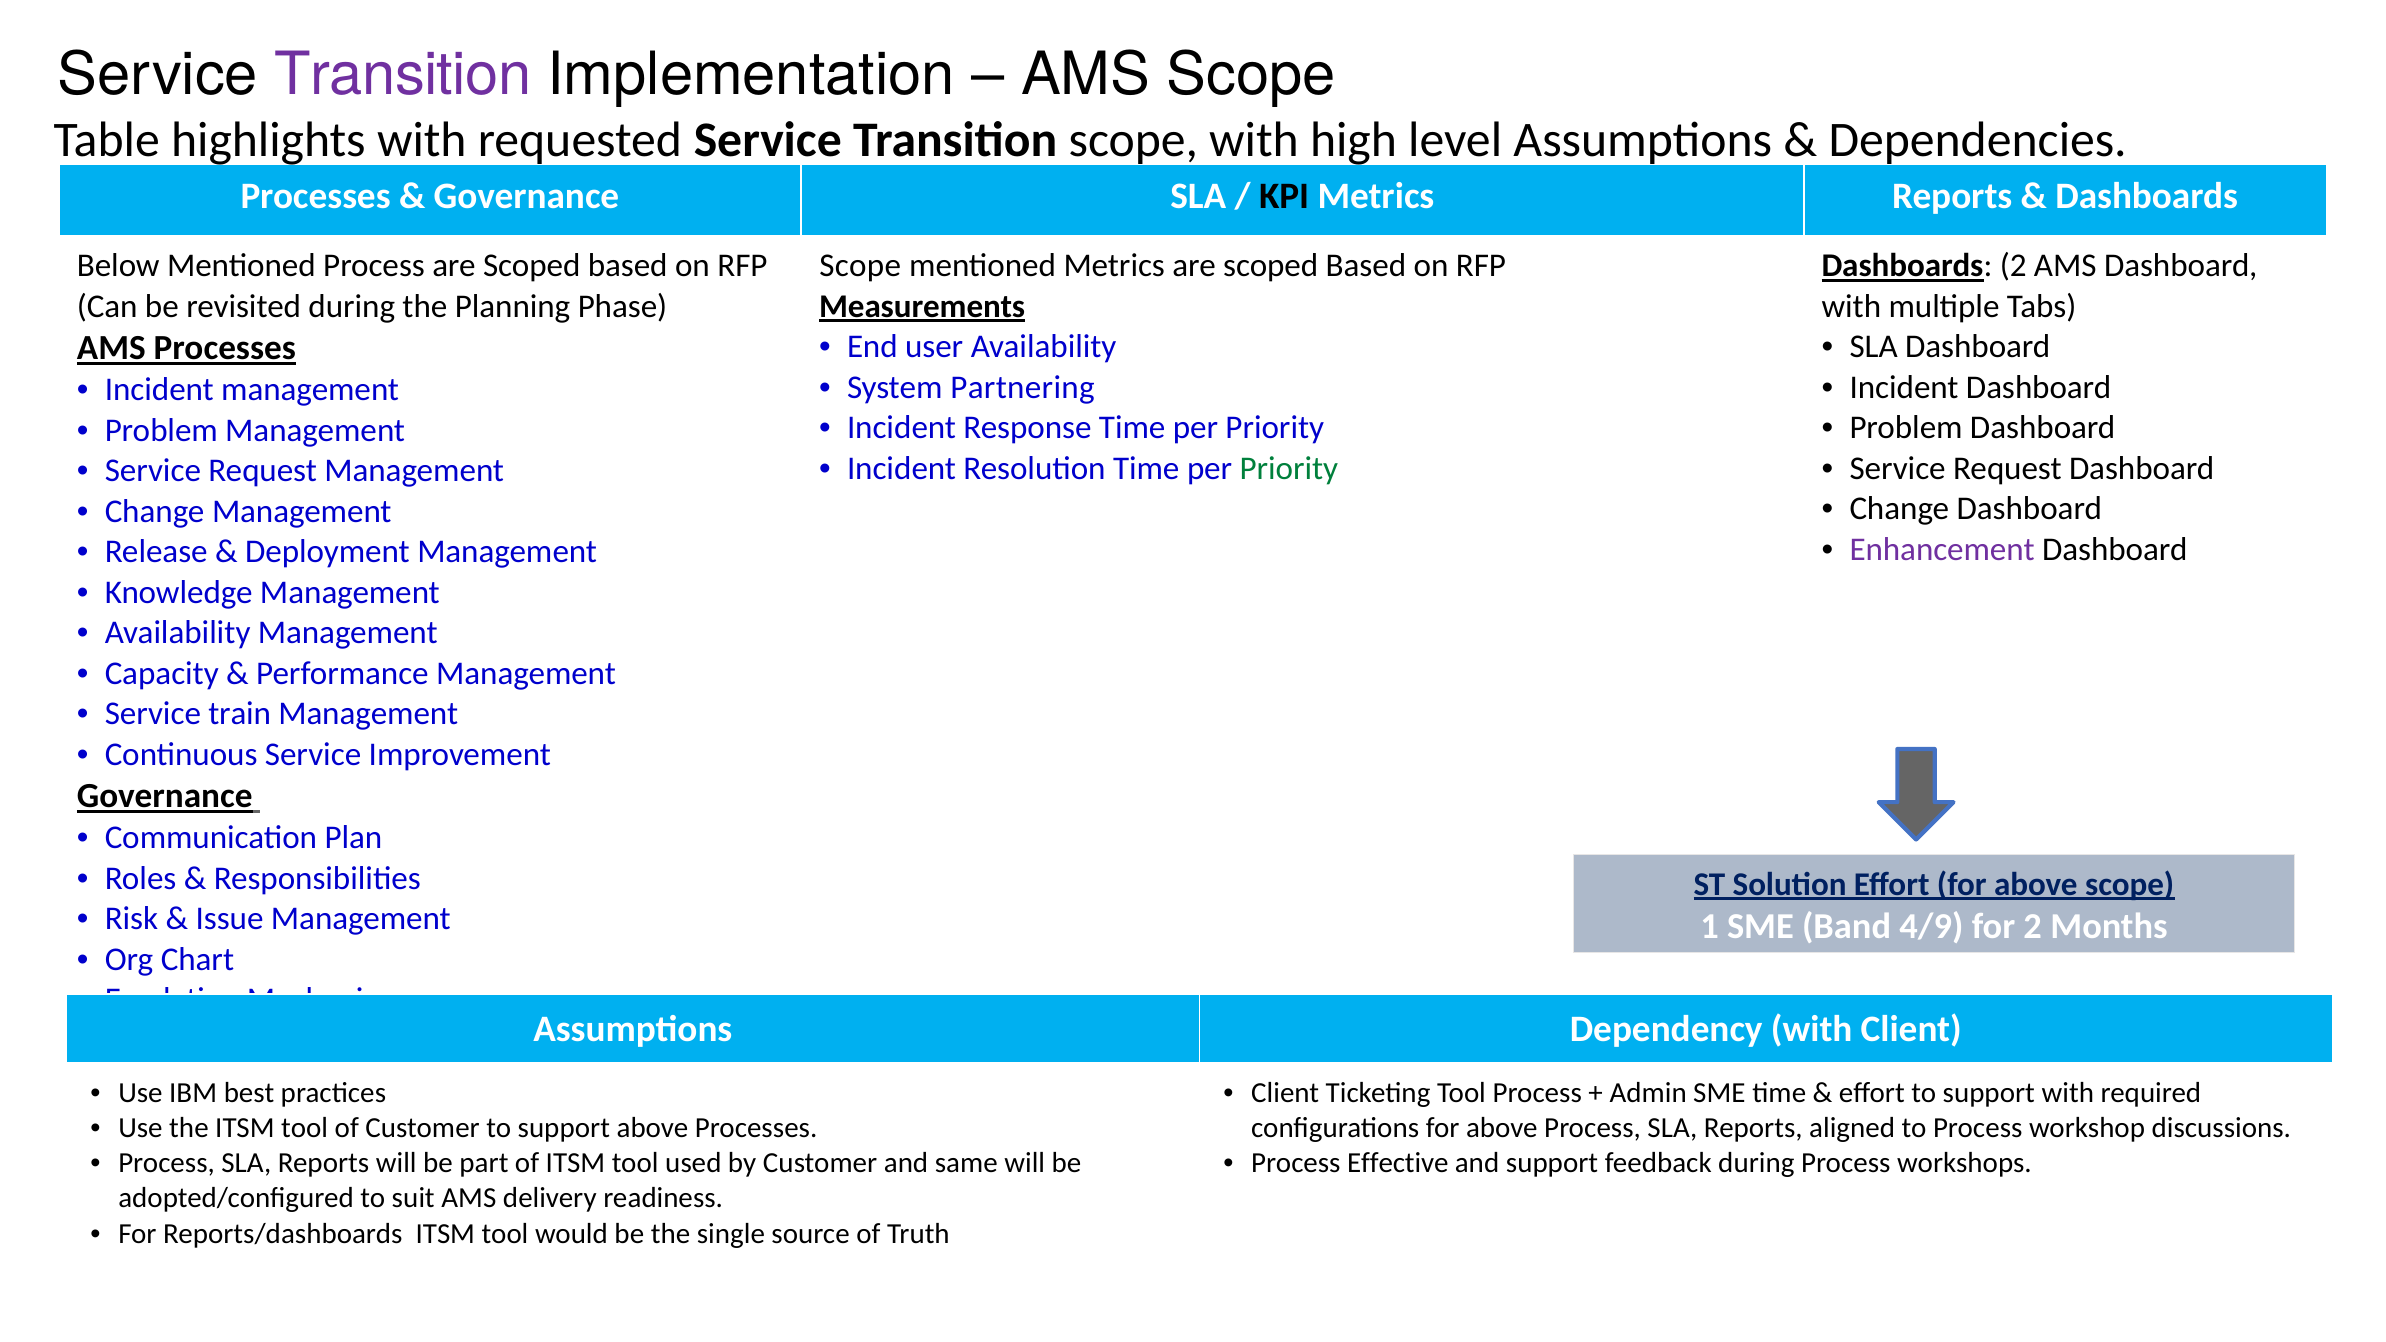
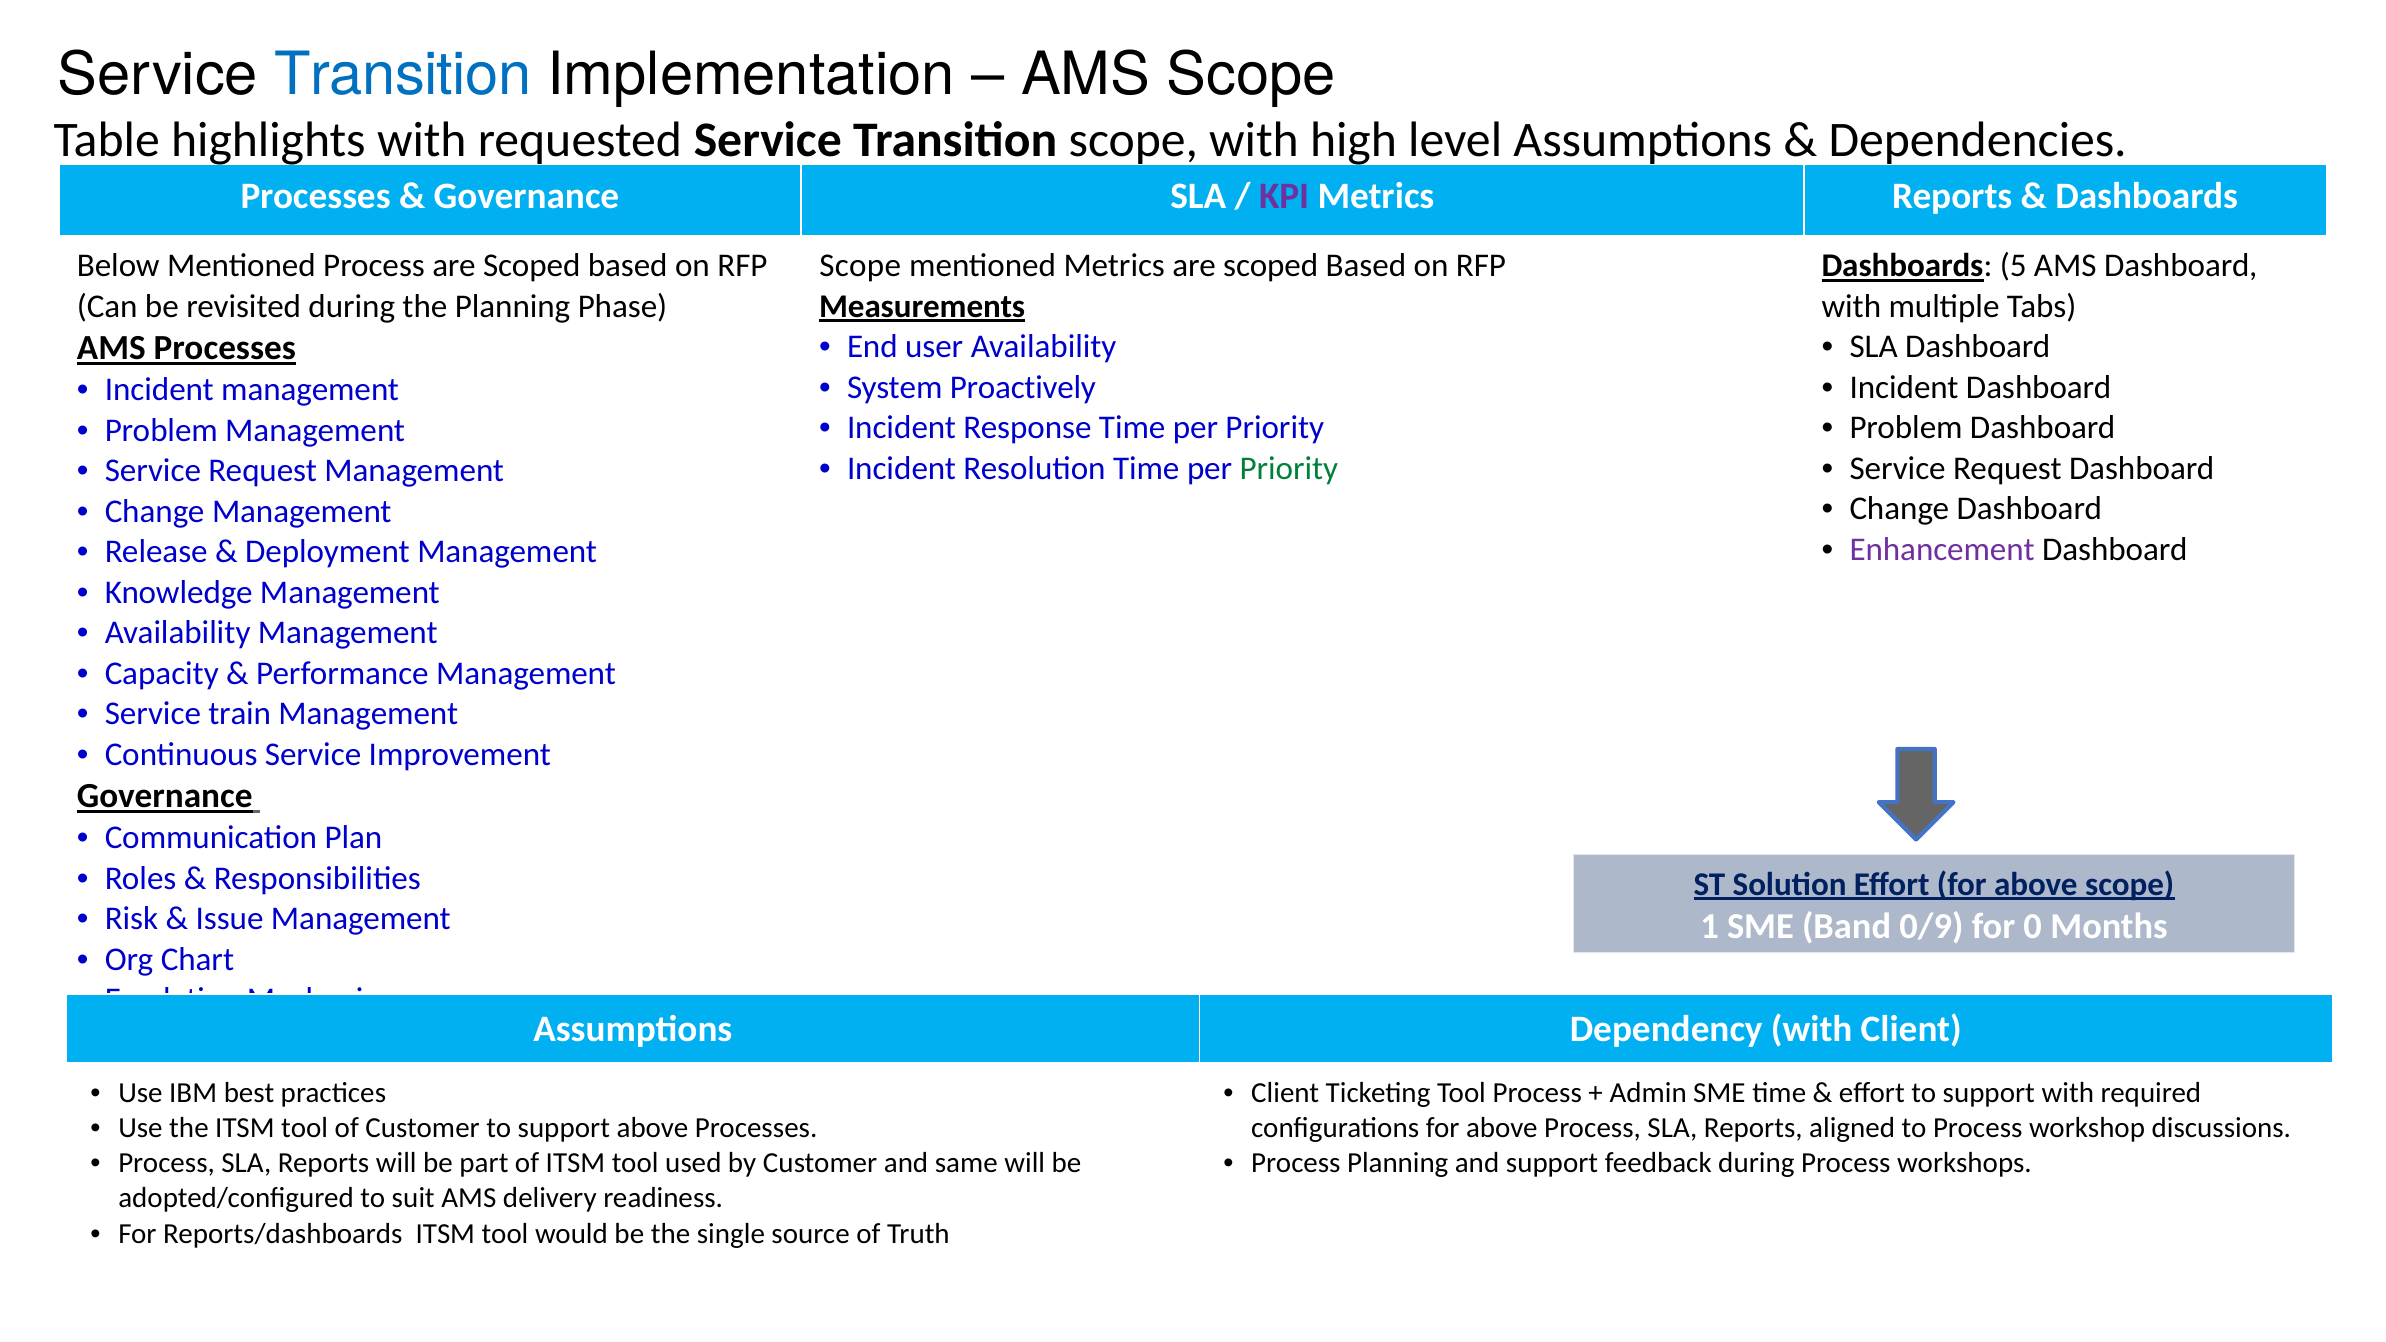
Transition at (403, 75) colour: purple -> blue
KPI colour: black -> purple
Dashboards 2: 2 -> 5
Partnering: Partnering -> Proactively
4/9: 4/9 -> 0/9
for 2: 2 -> 0
Process Effective: Effective -> Planning
